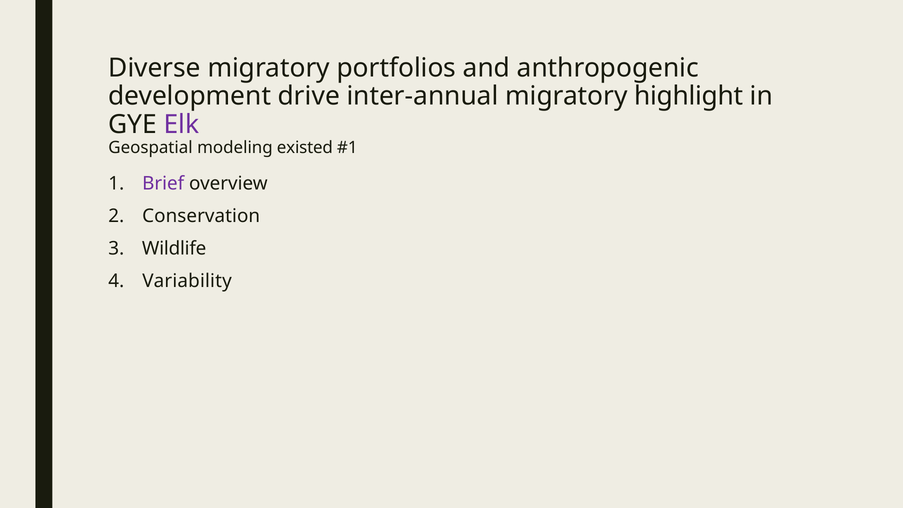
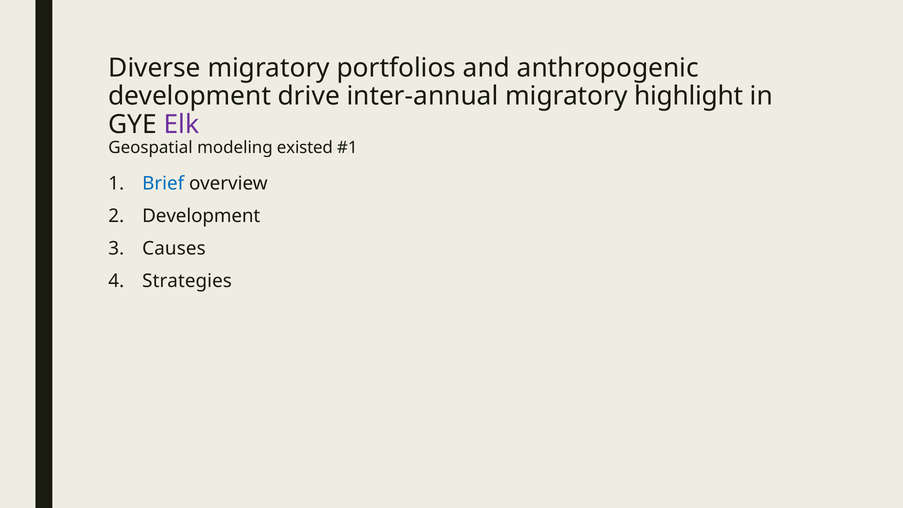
Brief colour: purple -> blue
Conservation at (201, 216): Conservation -> Development
Wildlife: Wildlife -> Causes
Variability: Variability -> Strategies
